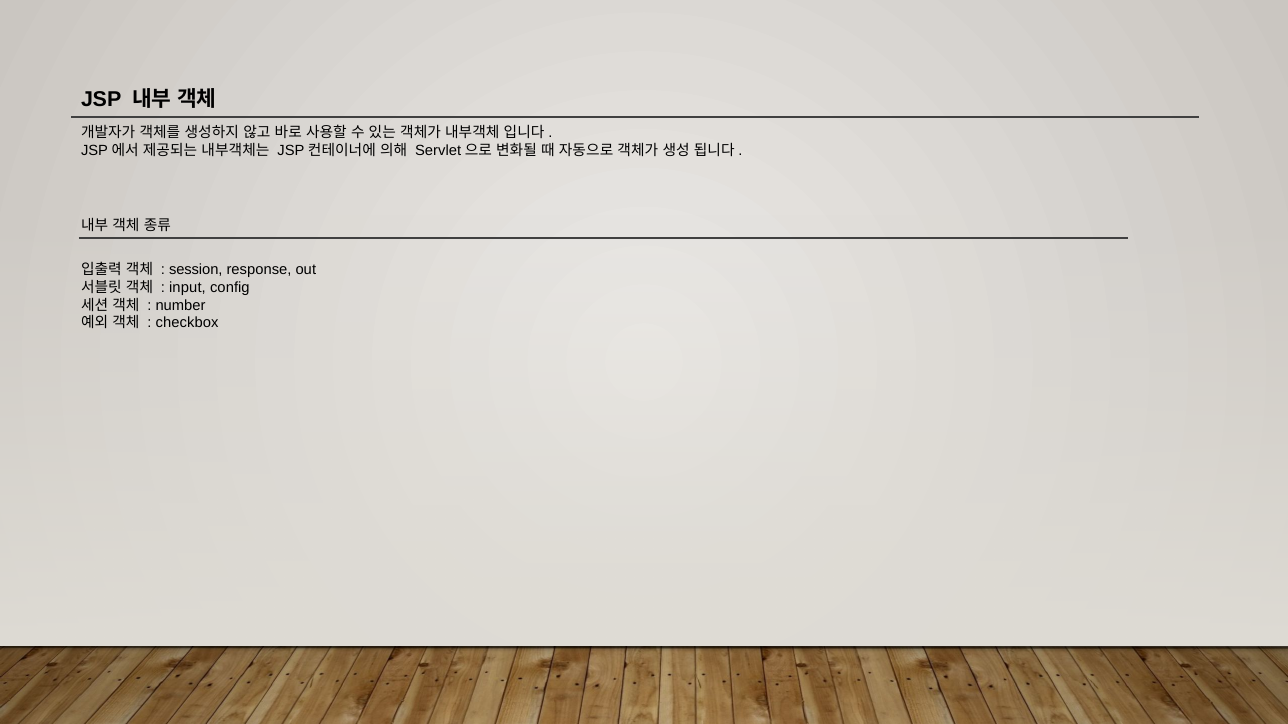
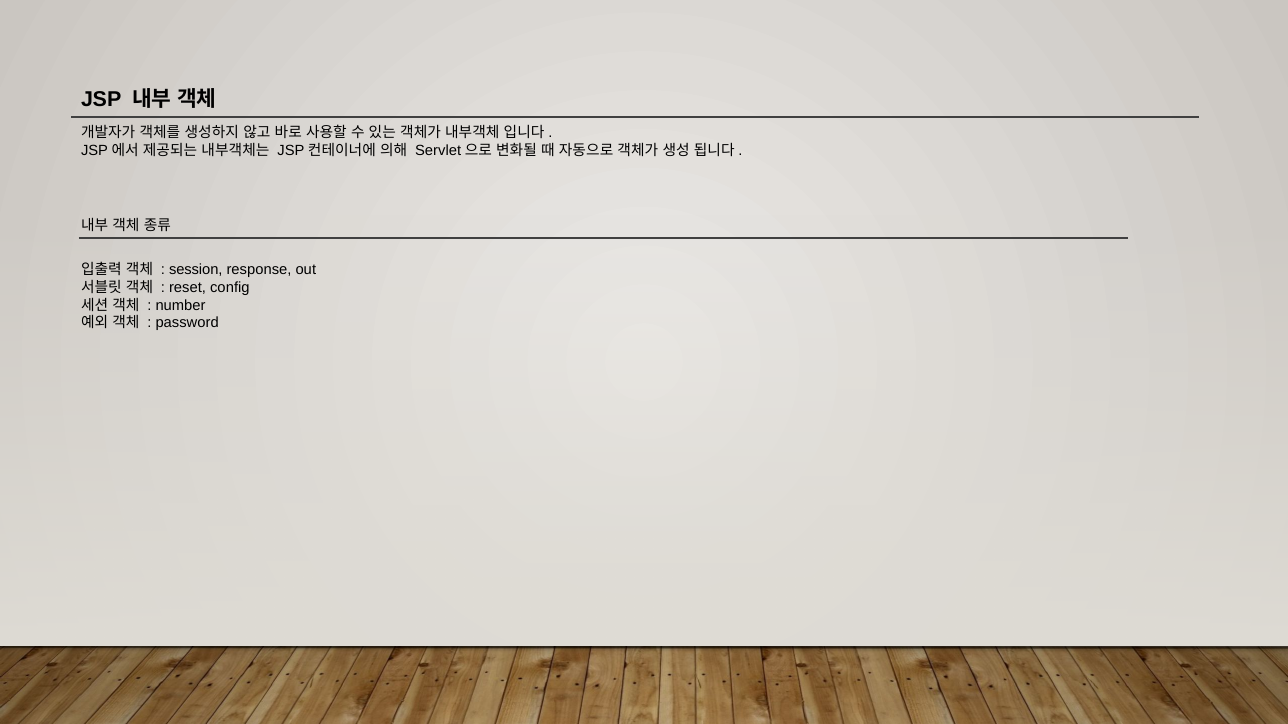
input: input -> reset
checkbox: checkbox -> password
